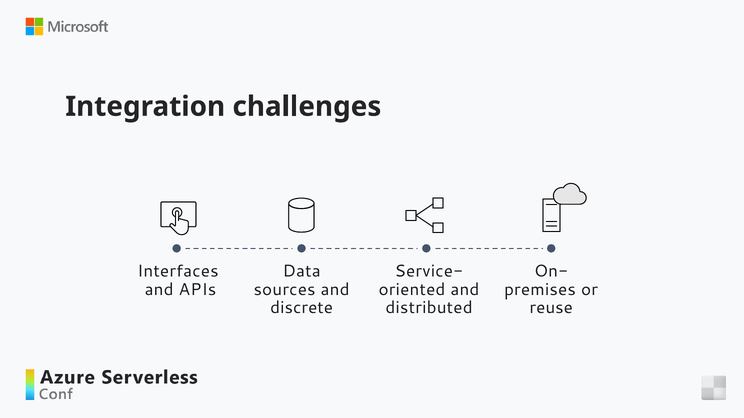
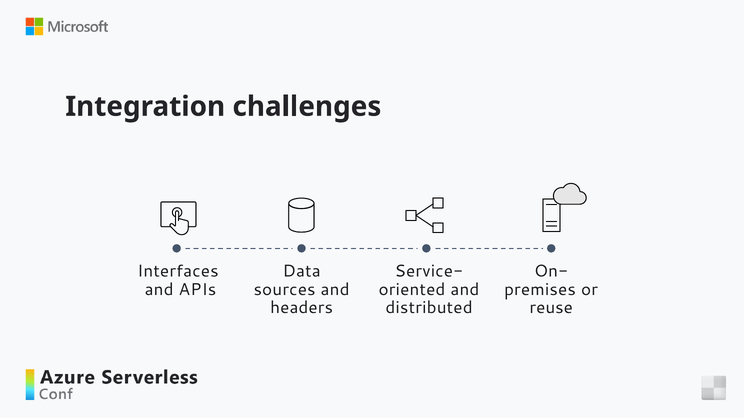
discrete: discrete -> headers
